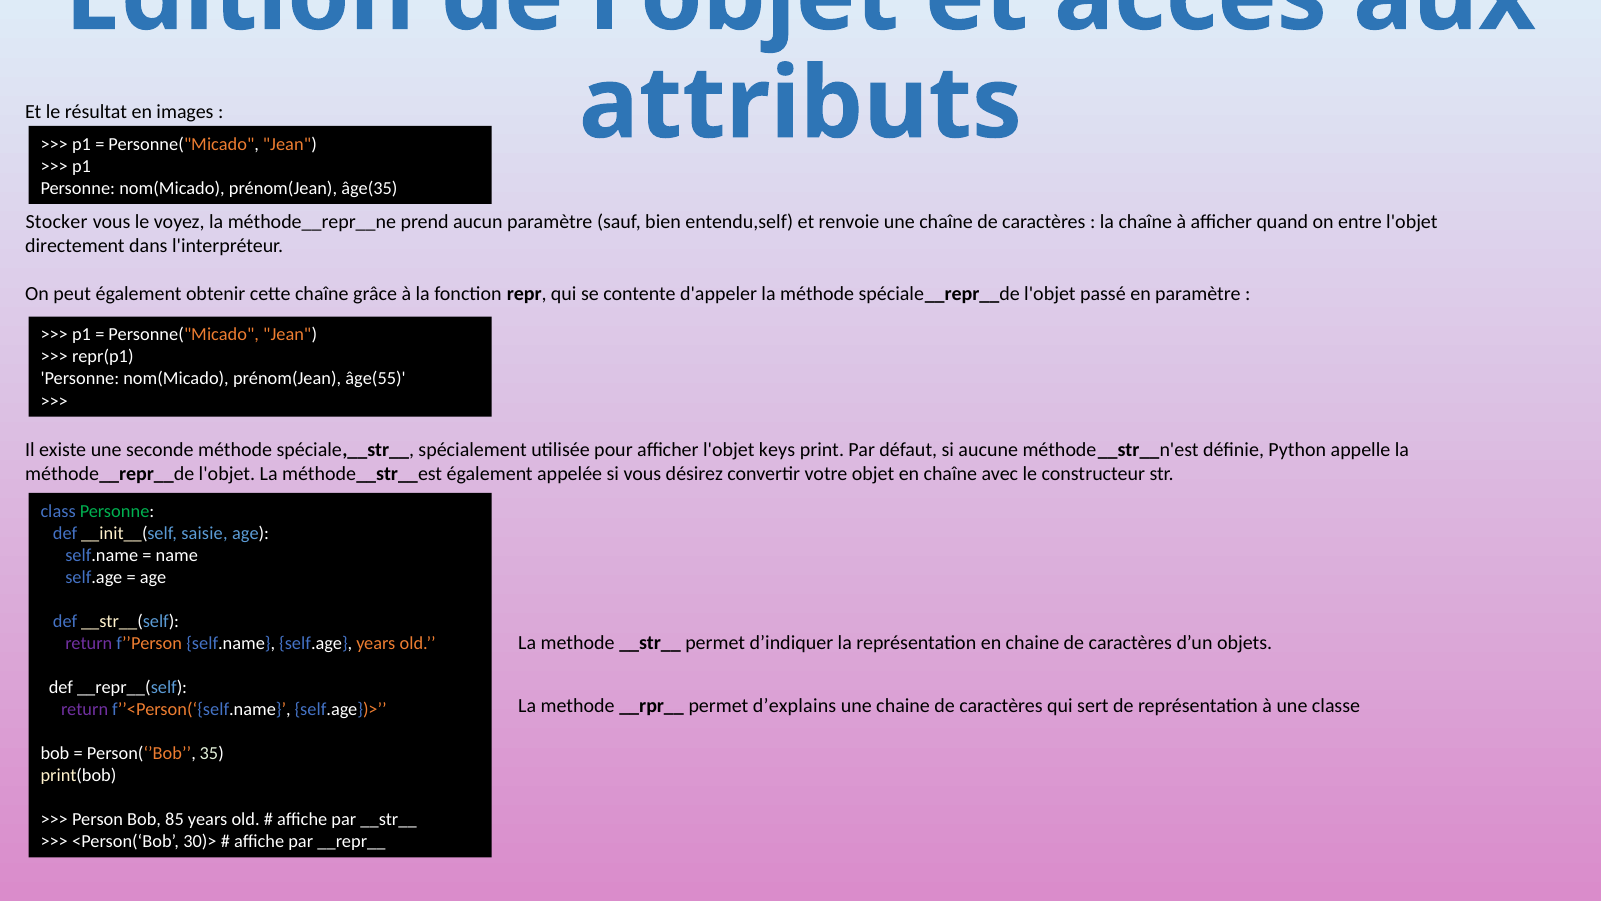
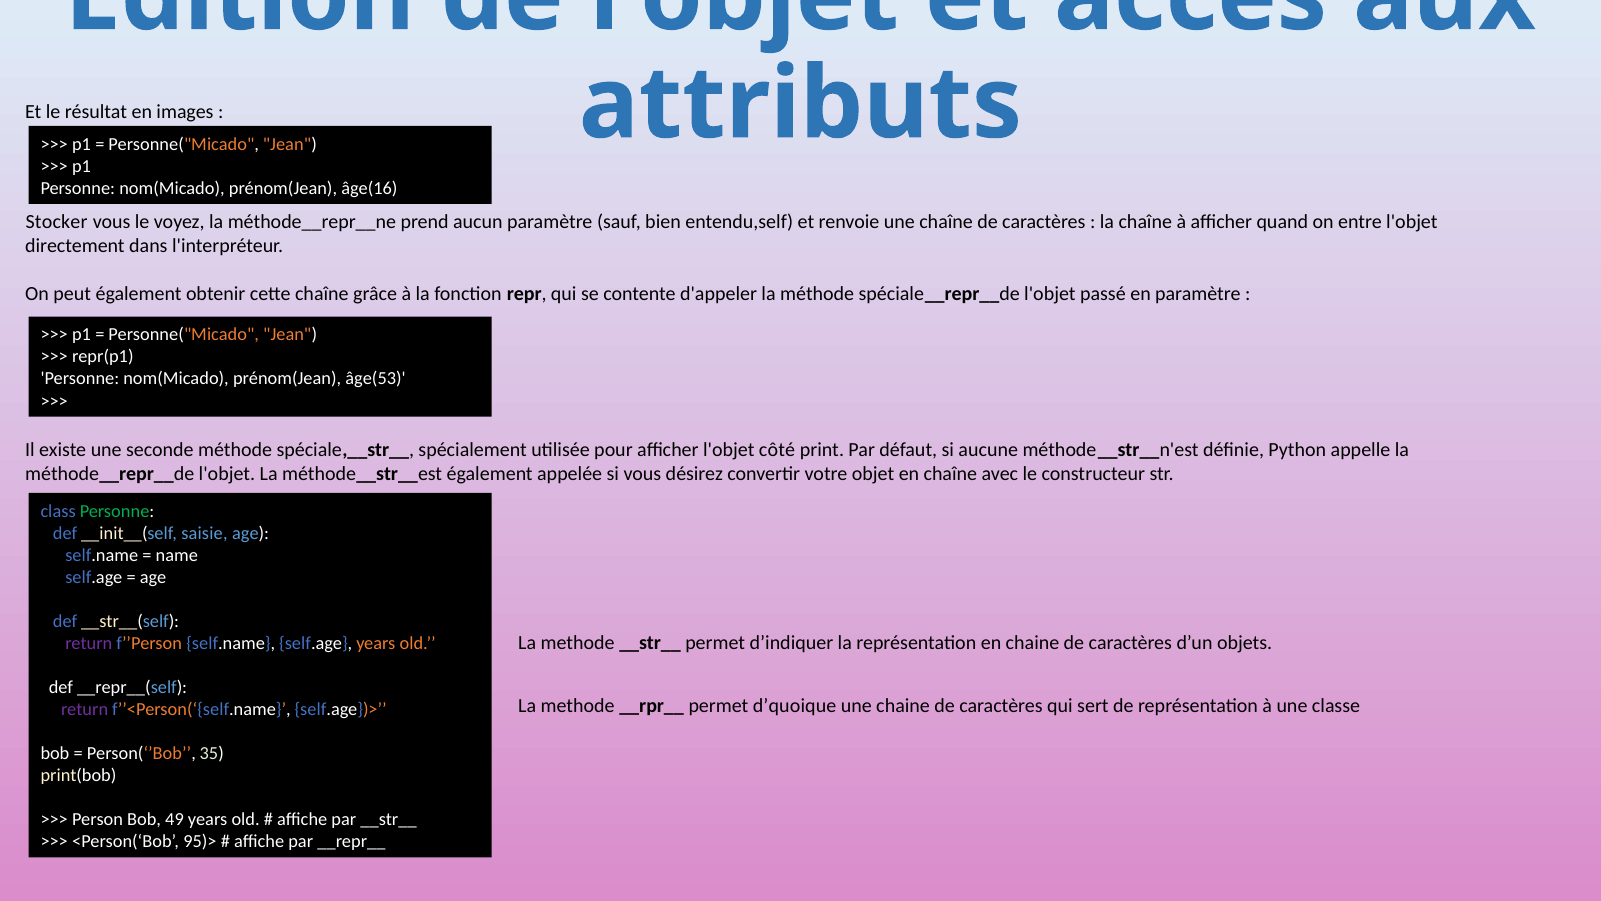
âge(35: âge(35 -> âge(16
âge(55: âge(55 -> âge(53
keys: keys -> côté
d’explains: d’explains -> d’quoique
85: 85 -> 49
30)>: 30)> -> 95)>
